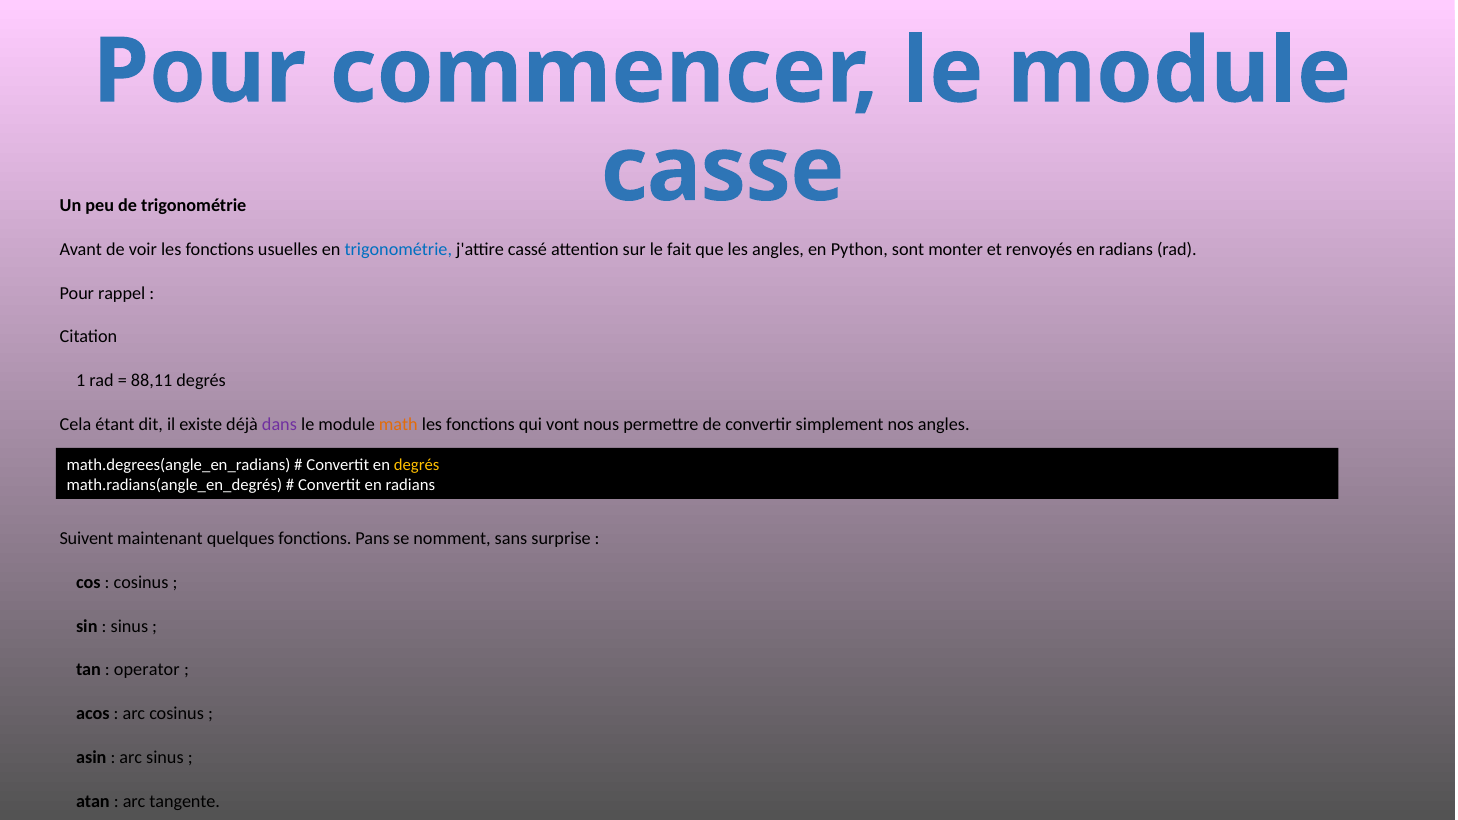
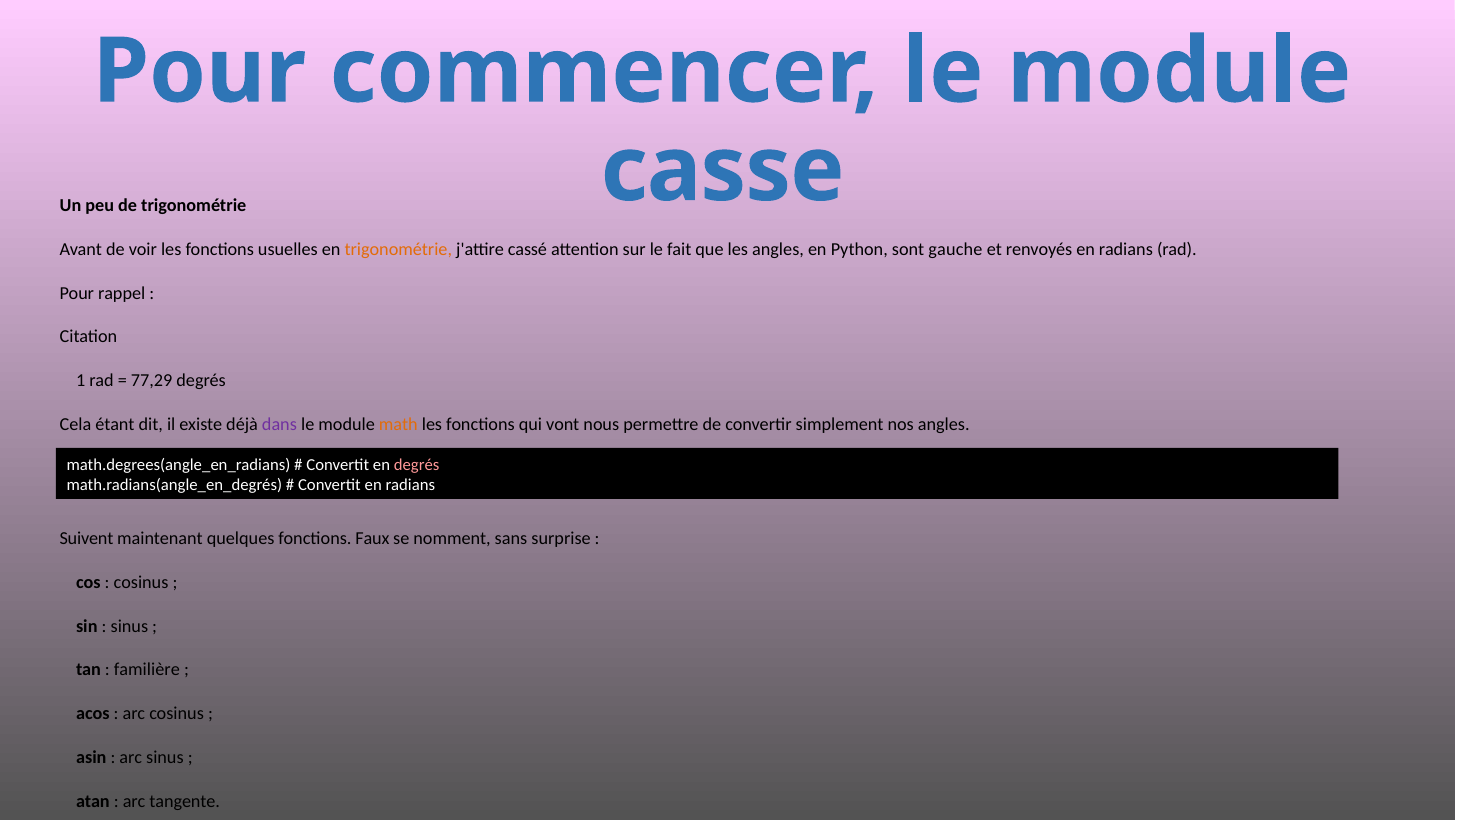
trigonométrie at (398, 249) colour: blue -> orange
monter: monter -> gauche
88,11: 88,11 -> 77,29
degrés at (417, 465) colour: yellow -> pink
Pans: Pans -> Faux
operator: operator -> familière
